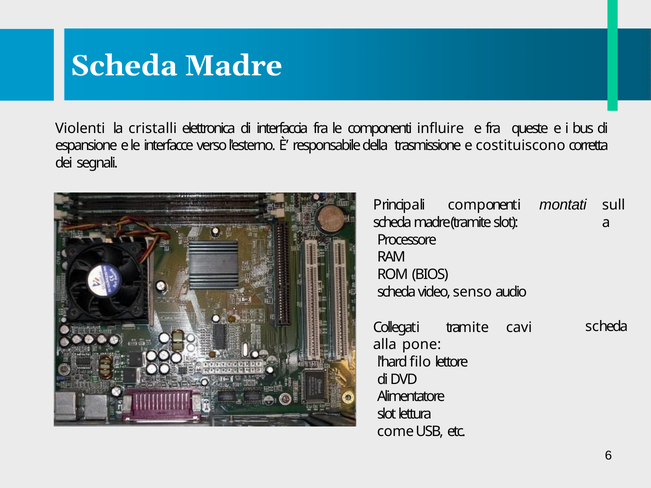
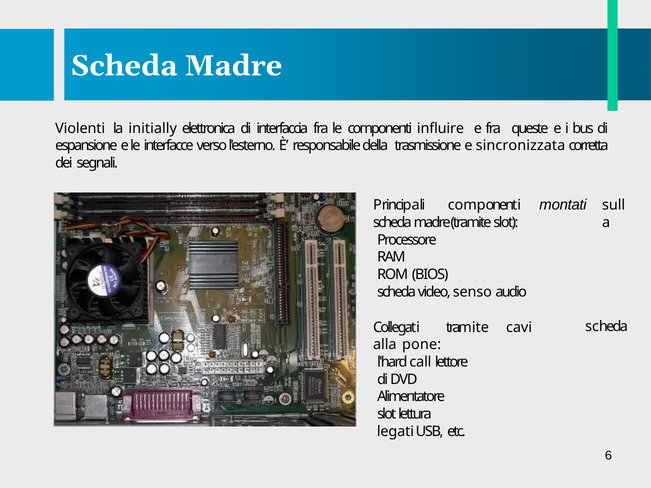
cristalli: cristalli -> initially
costituiscono: costituiscono -> sincronizzata
filo: filo -> call
come: come -> legati
